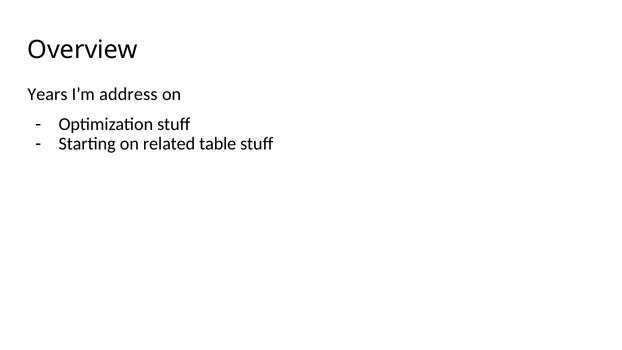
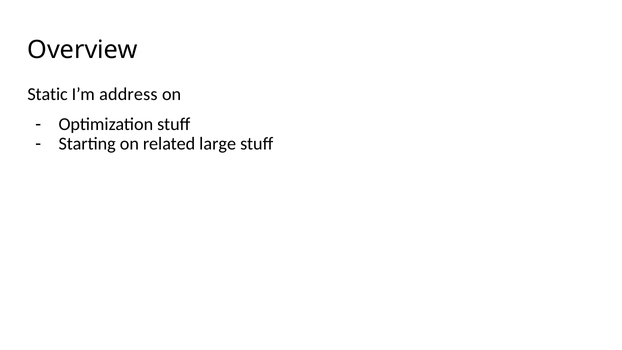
Years: Years -> Static
table: table -> large
